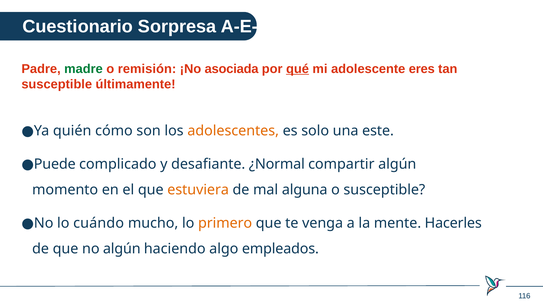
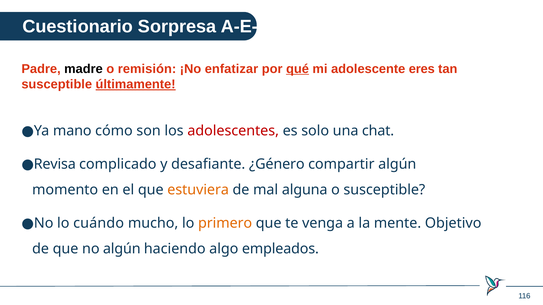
madre colour: green -> black
asociada: asociada -> enfatizar
últimamente underline: none -> present
quién: quién -> mano
adolescentes colour: orange -> red
este: este -> chat
Puede: Puede -> Revisa
¿Normal: ¿Normal -> ¿Género
Hacerles: Hacerles -> Objetivo
